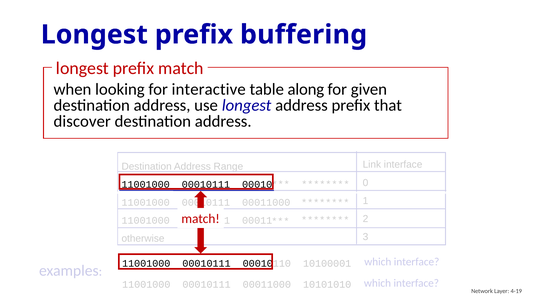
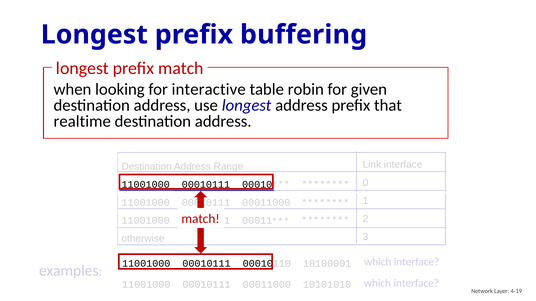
along: along -> robin
discover: discover -> realtime
